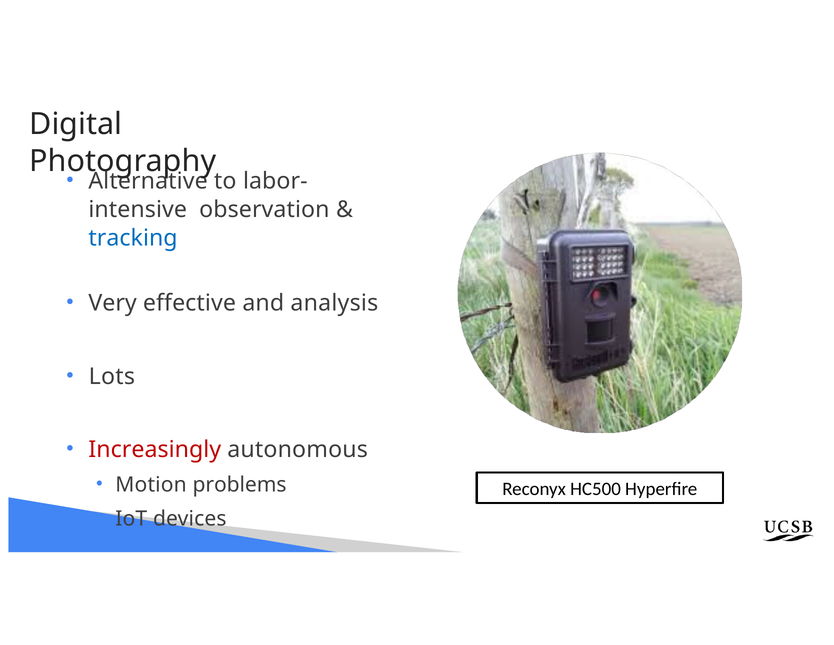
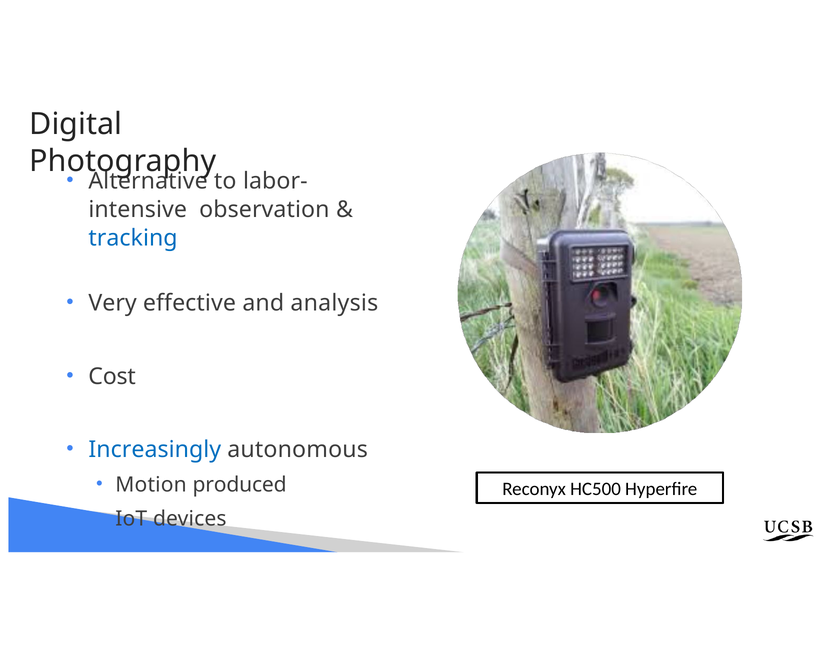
Lots: Lots -> Cost
Increasingly colour: red -> blue
problems: problems -> produced
